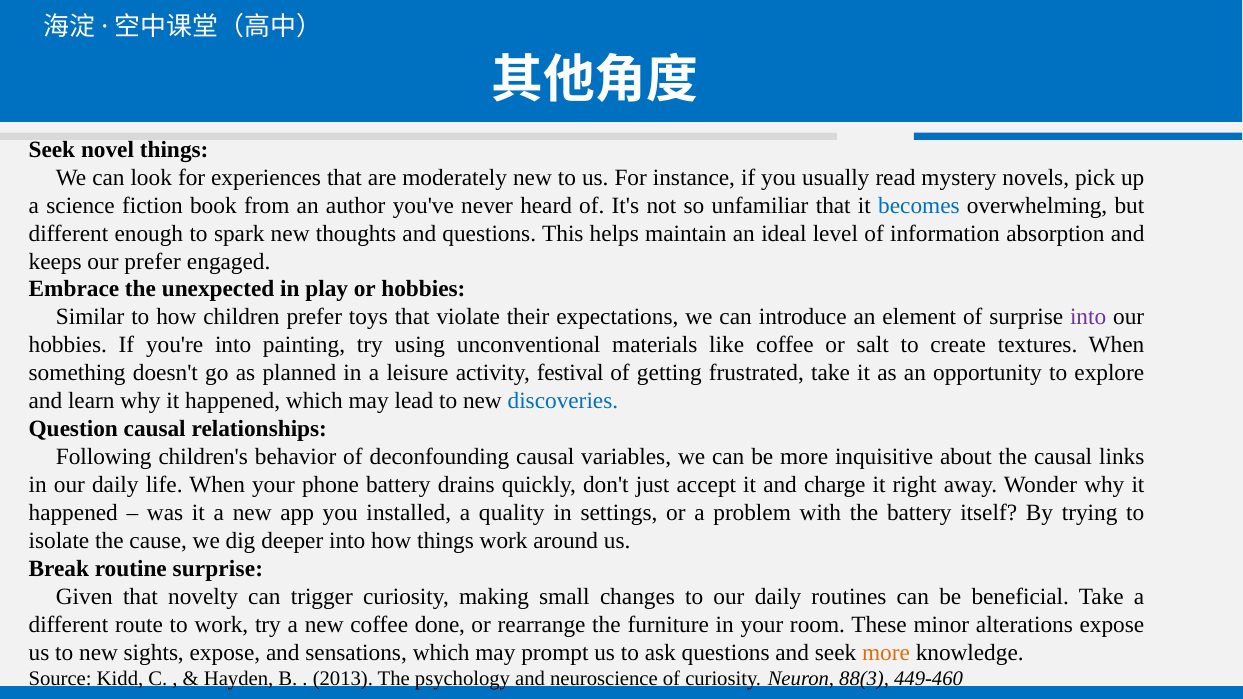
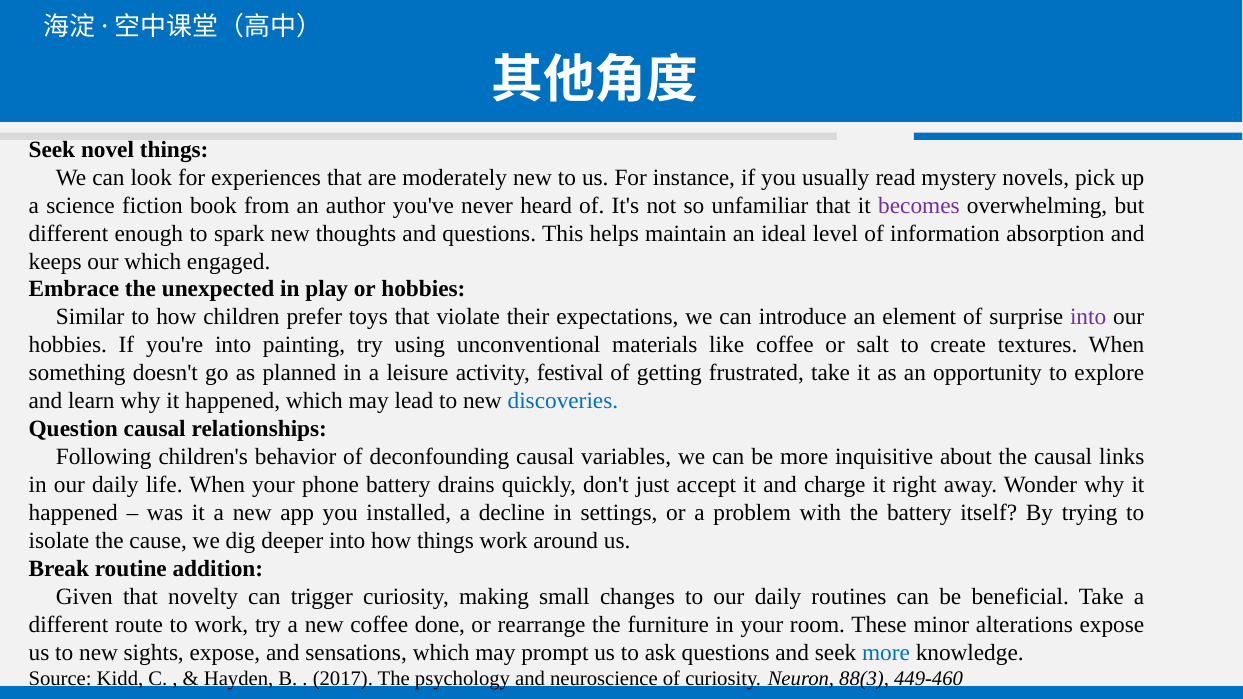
becomes colour: blue -> purple
our prefer: prefer -> which
quality: quality -> decline
routine surprise: surprise -> addition
more at (886, 653) colour: orange -> blue
2013: 2013 -> 2017
